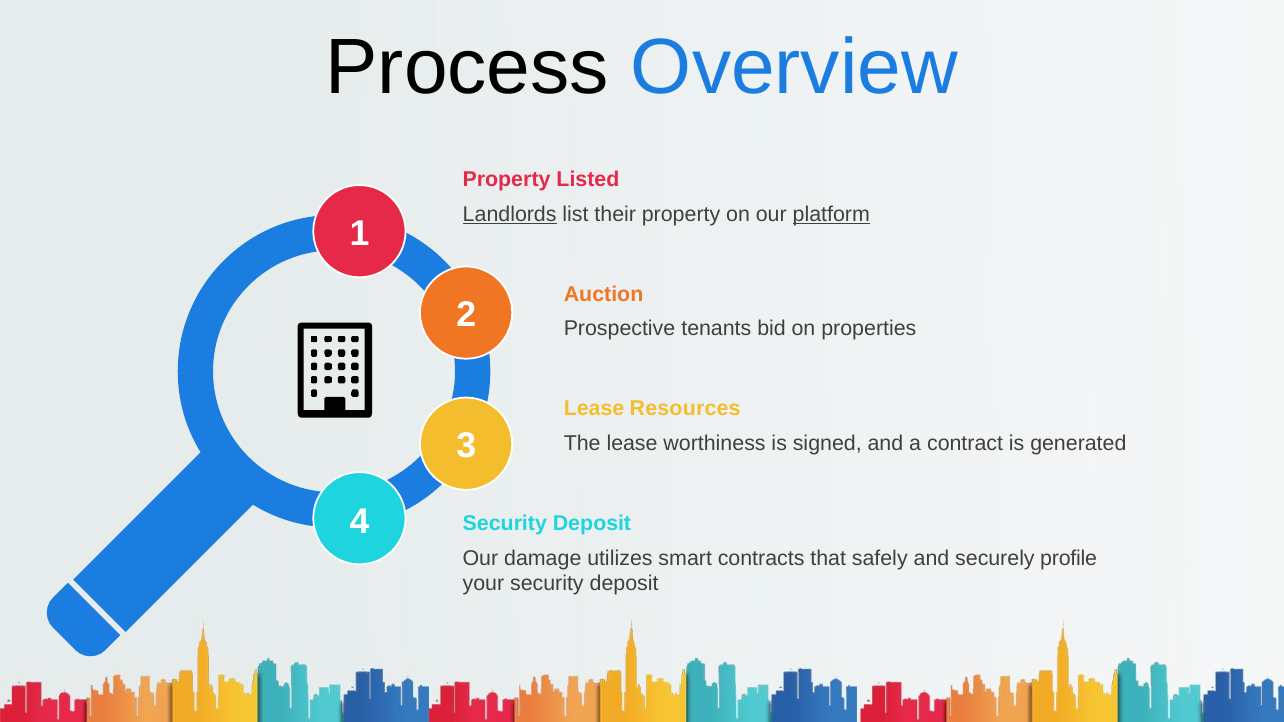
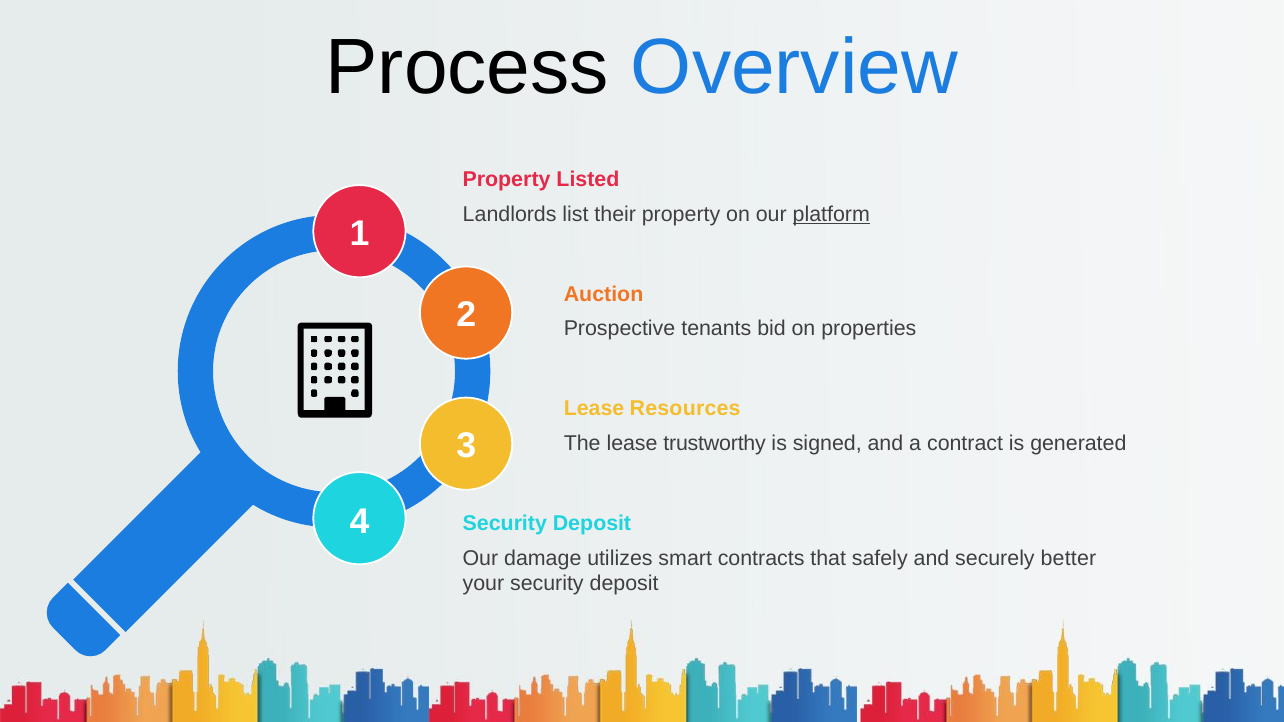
Landlords underline: present -> none
worthiness: worthiness -> trustworthy
profile: profile -> better
